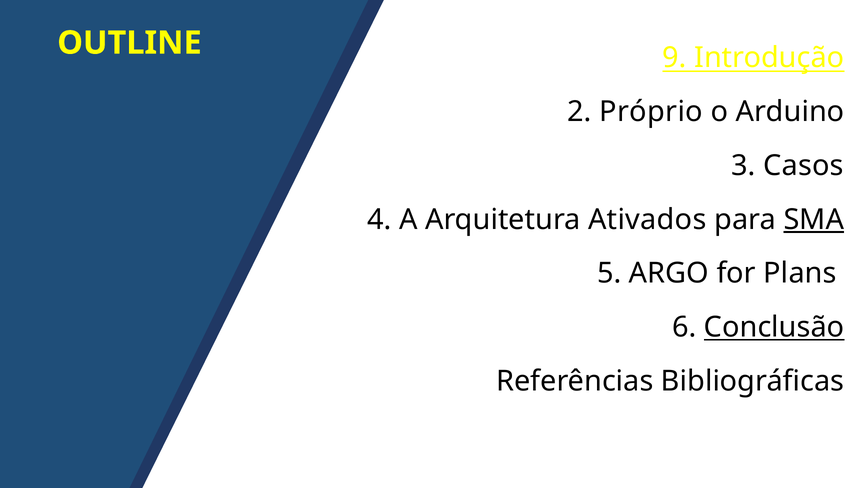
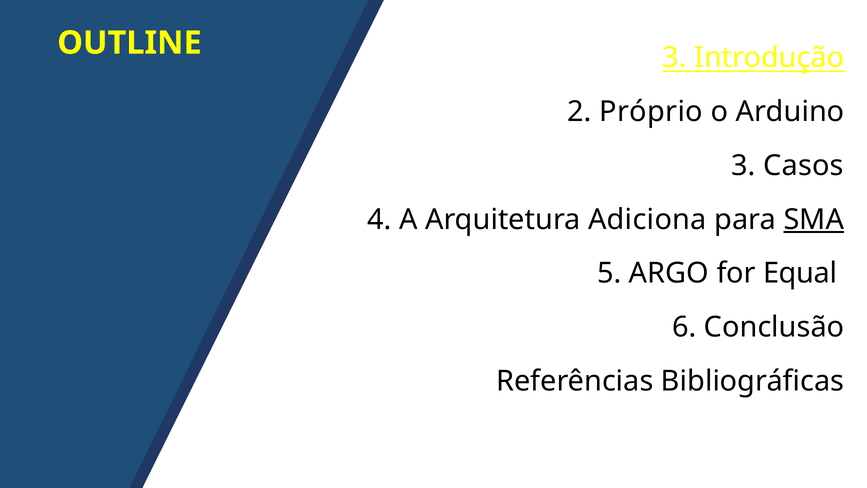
OUTLINE 9: 9 -> 3
Ativados: Ativados -> Adiciona
Plans: Plans -> Equal
Conclusão underline: present -> none
